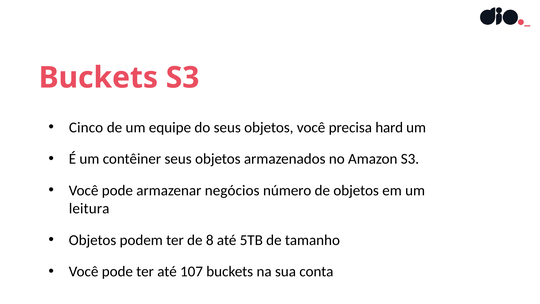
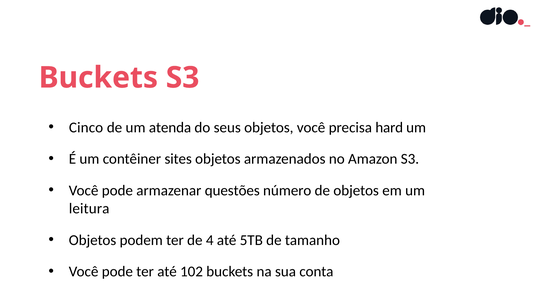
equipe: equipe -> atenda
contêiner seus: seus -> sites
negócios: negócios -> questões
8: 8 -> 4
107: 107 -> 102
